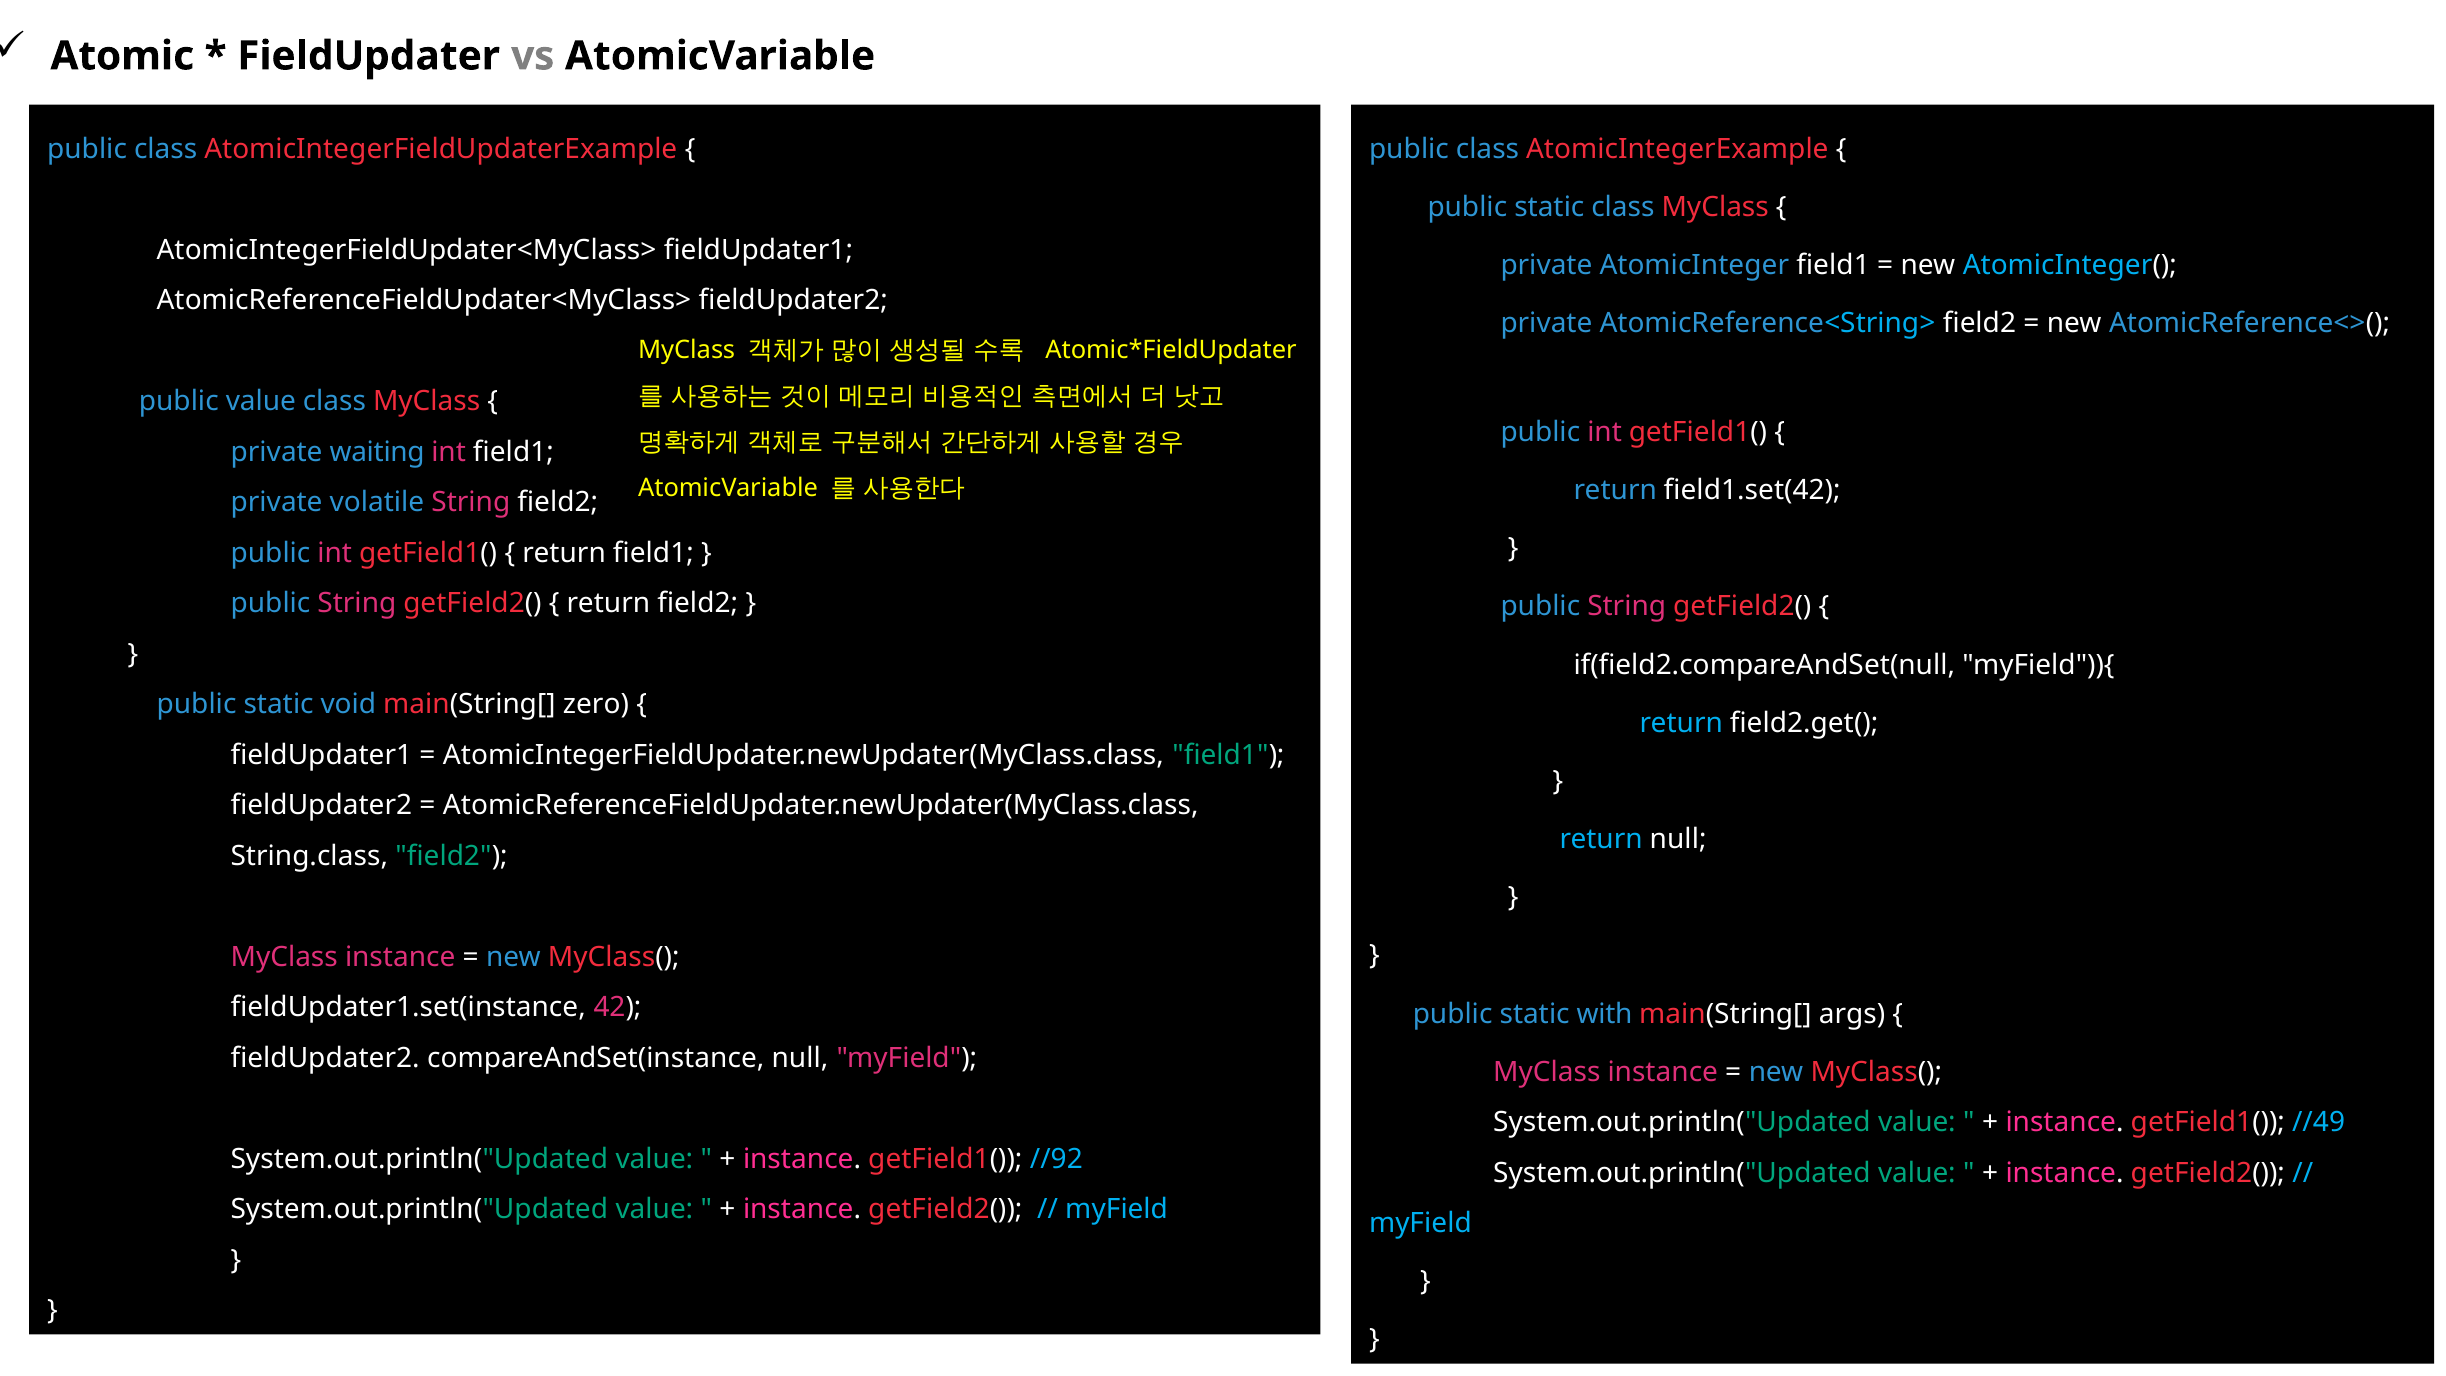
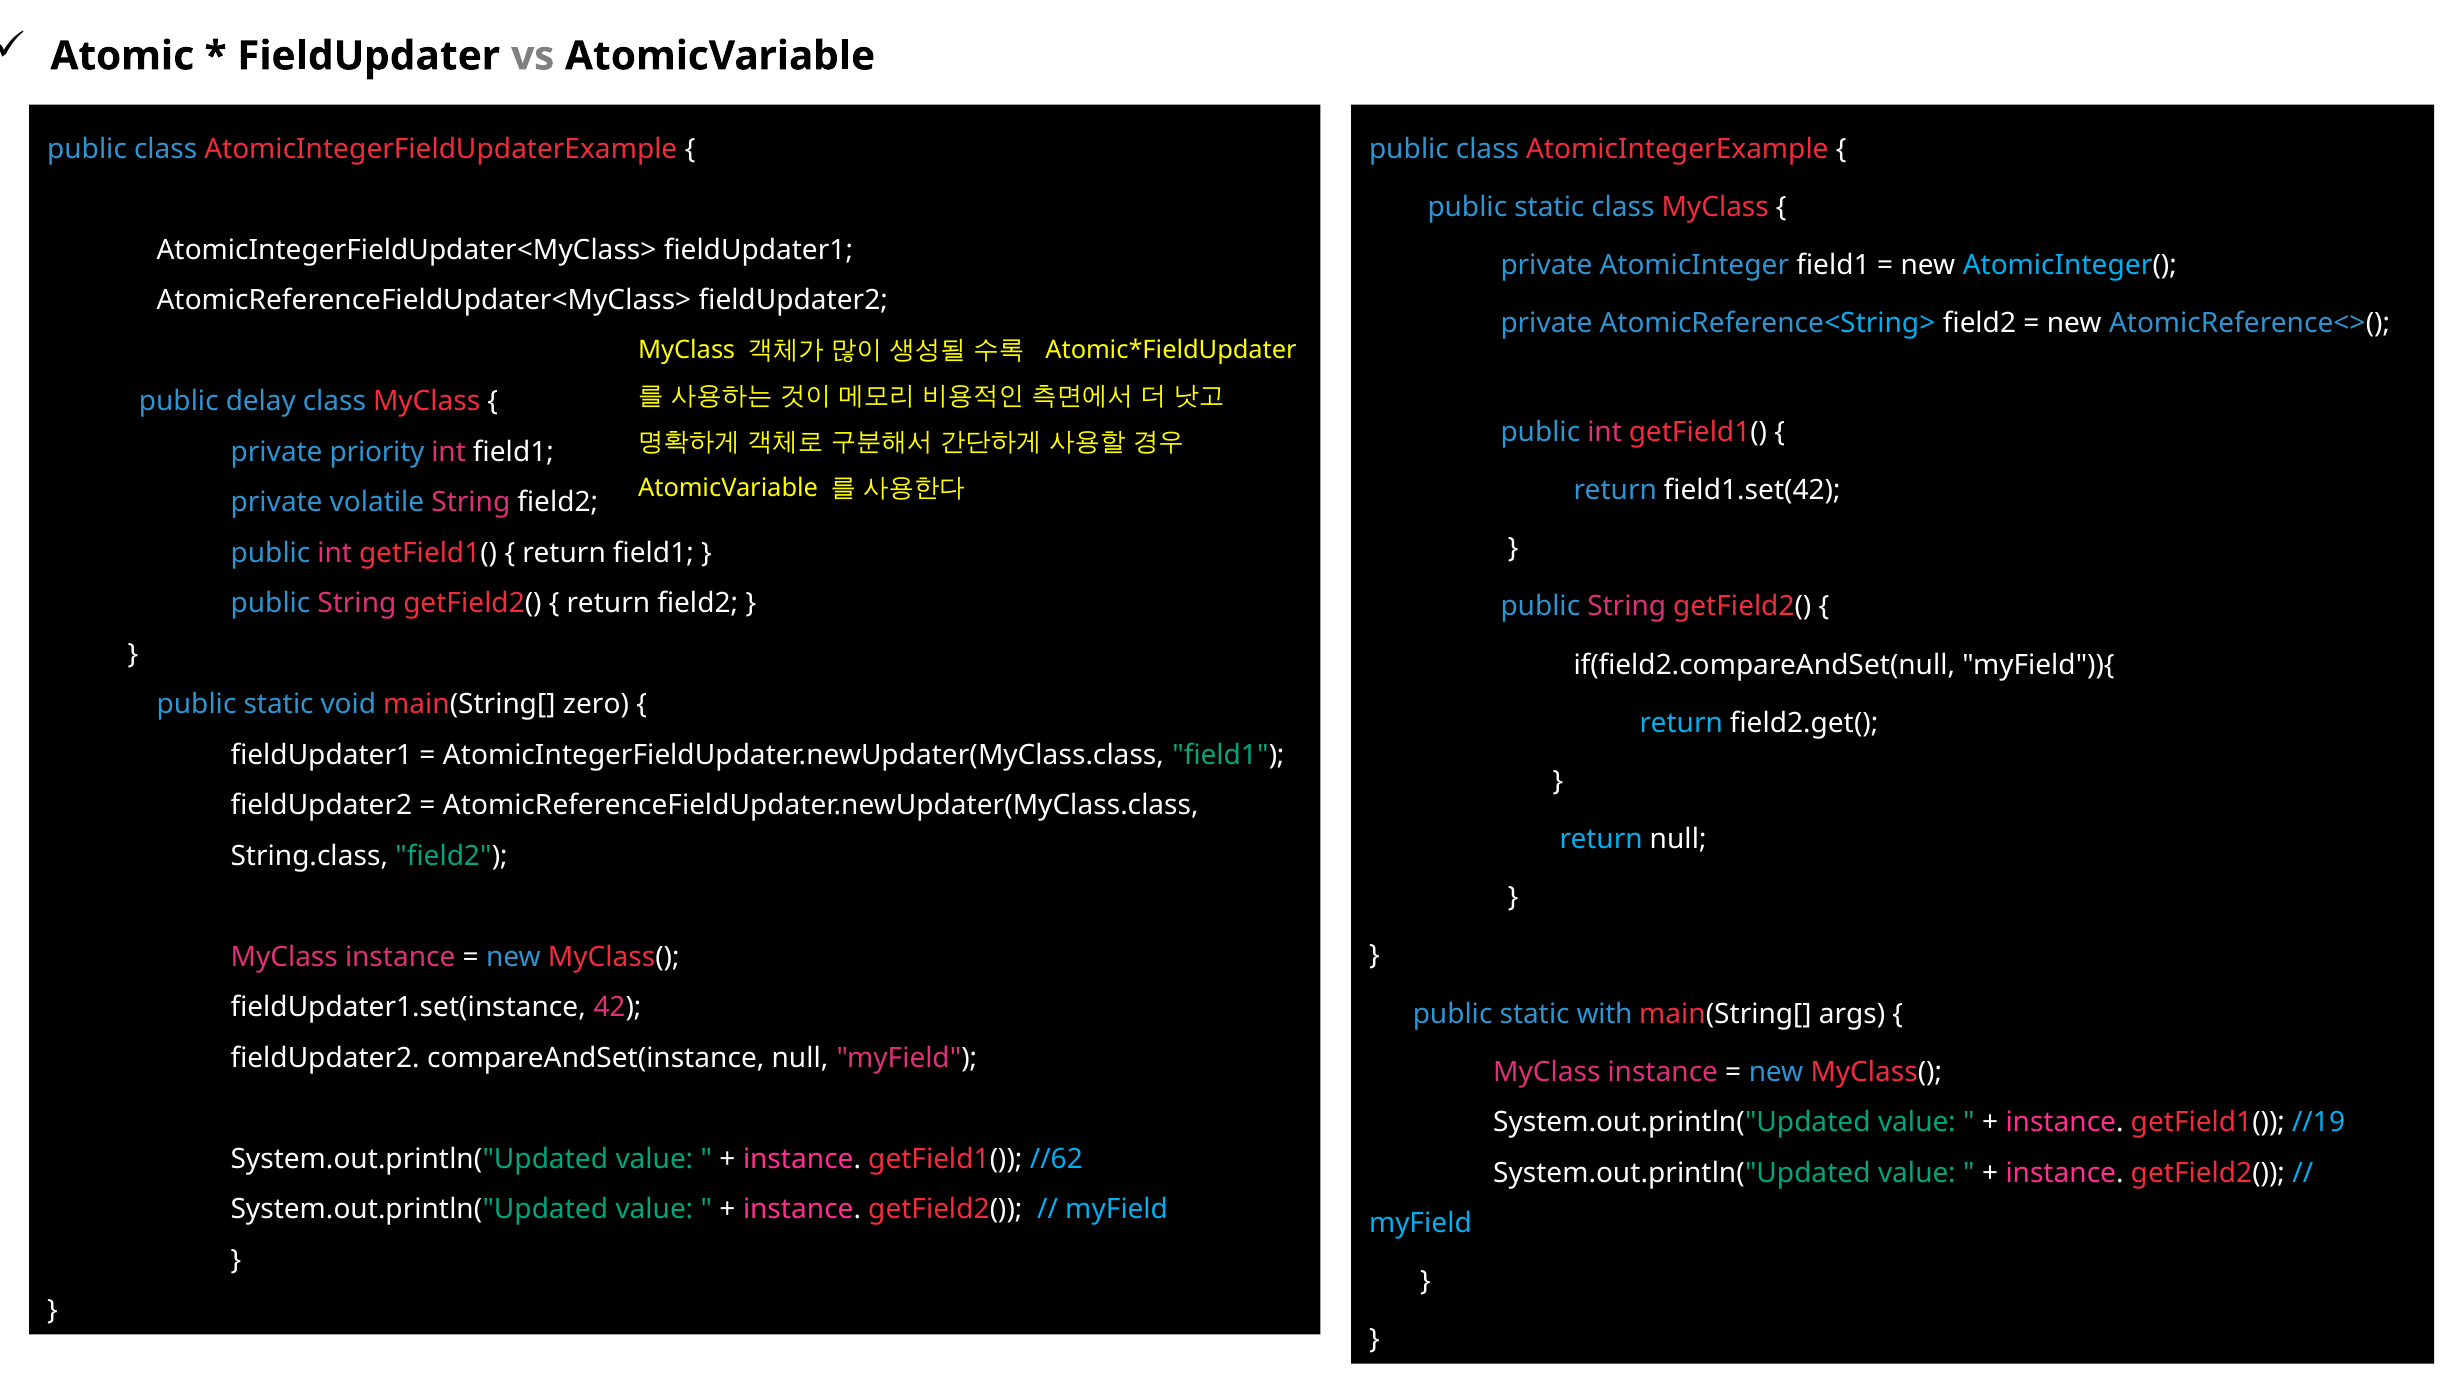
public value: value -> delay
waiting: waiting -> priority
//49: //49 -> //19
//92: //92 -> //62
